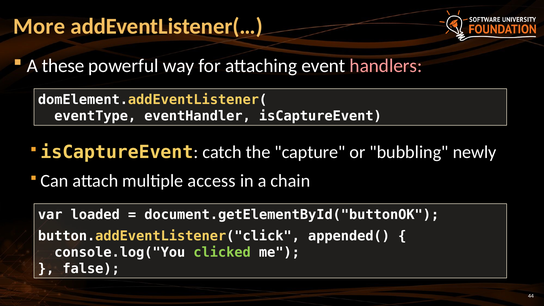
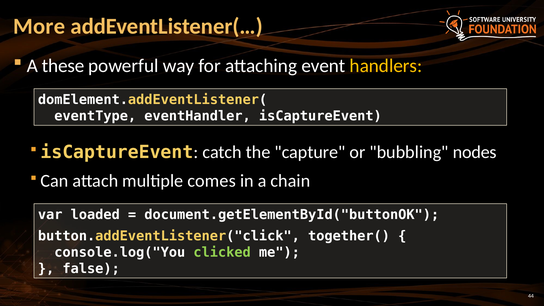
handlers colour: pink -> yellow
newly: newly -> nodes
access: access -> comes
appended(: appended( -> together(
